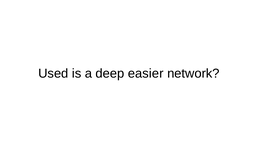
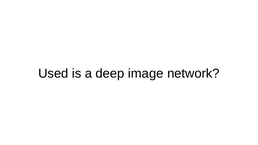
easier: easier -> image
